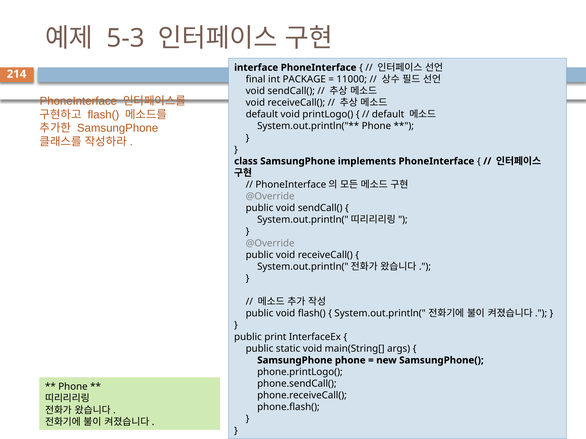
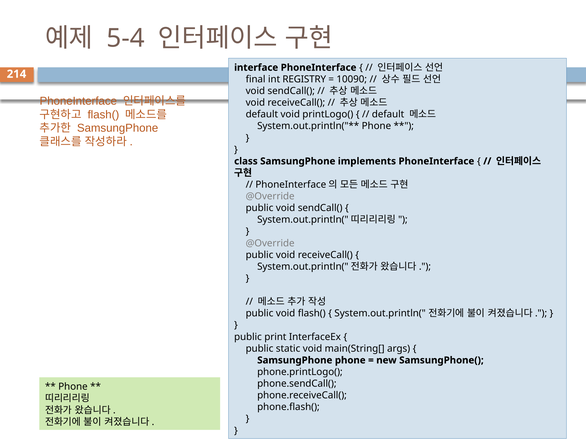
5-3: 5-3 -> 5-4
PACKAGE: PACKAGE -> REGISTRY
11000: 11000 -> 10090
